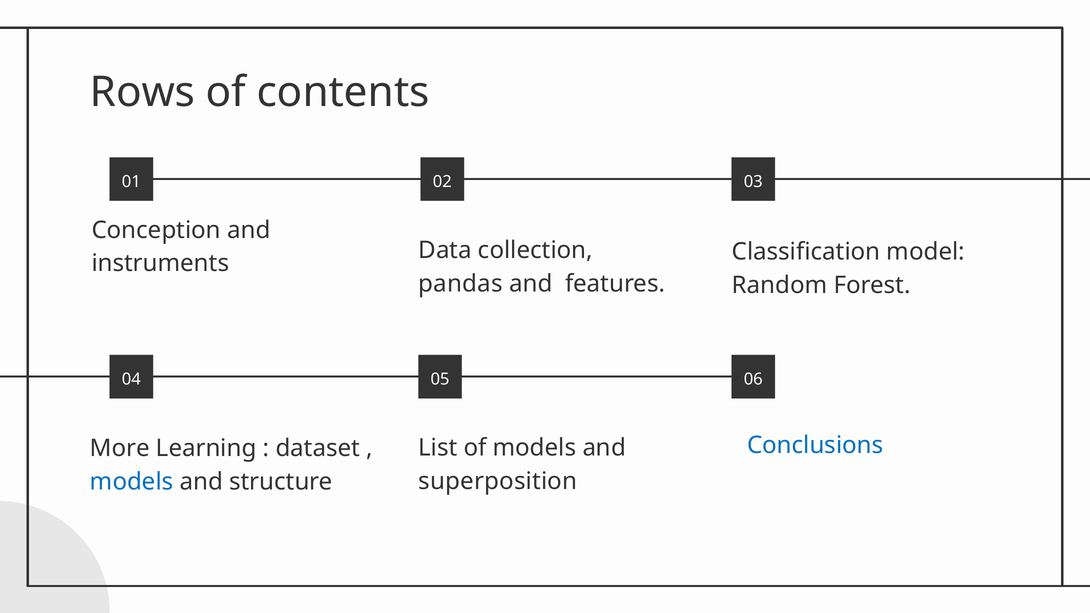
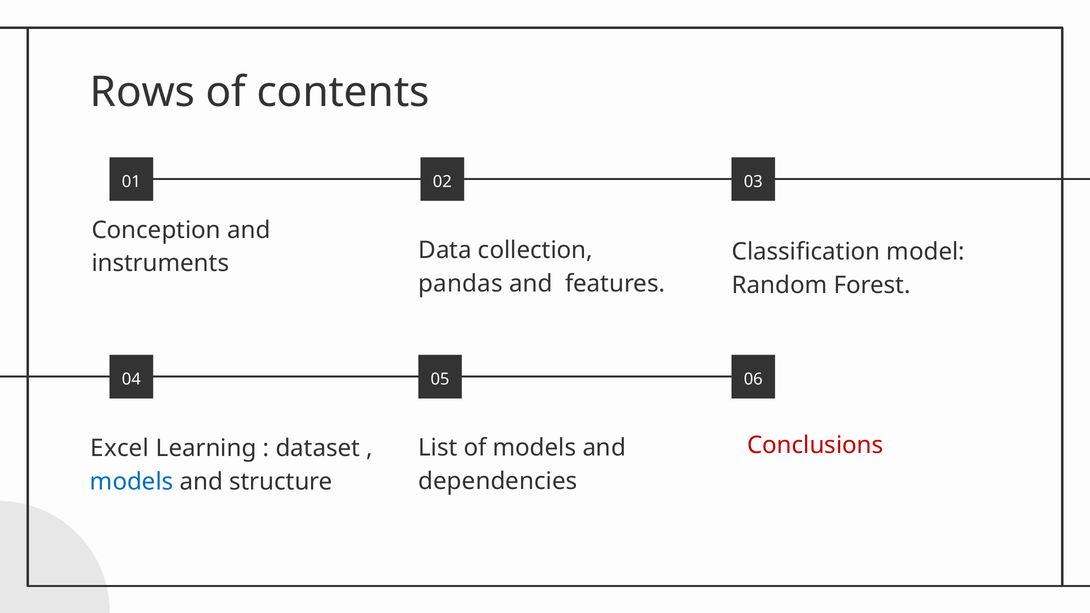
Conclusions colour: blue -> red
More: More -> Excel
superposition: superposition -> dependencies
